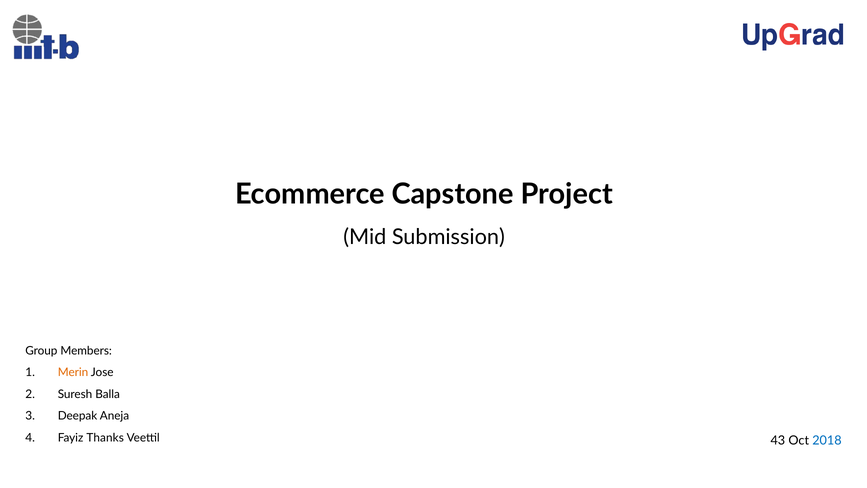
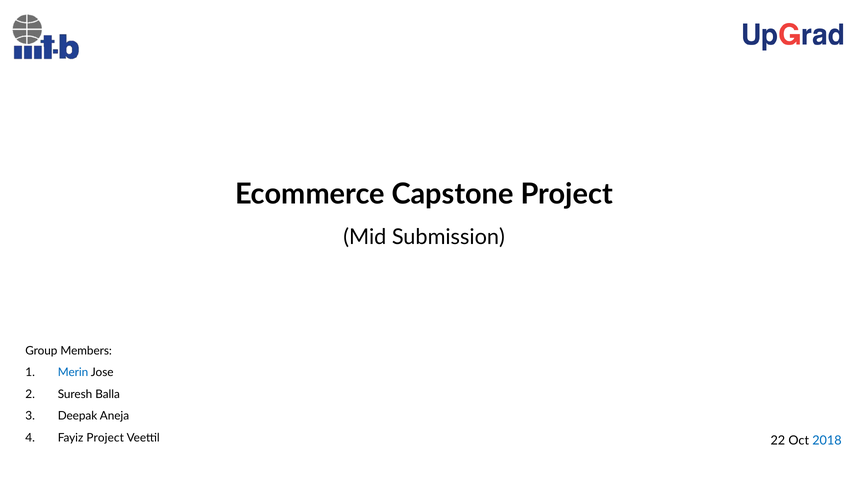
Merin colour: orange -> blue
Fayiz Thanks: Thanks -> Project
43: 43 -> 22
